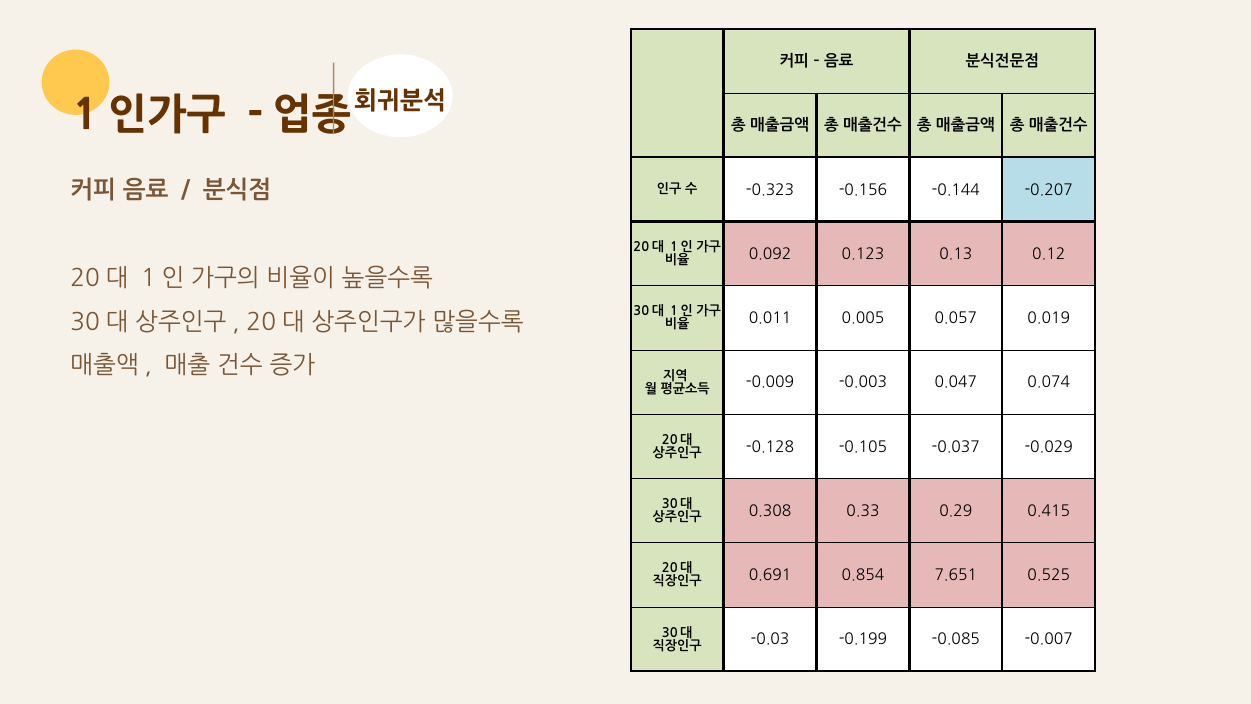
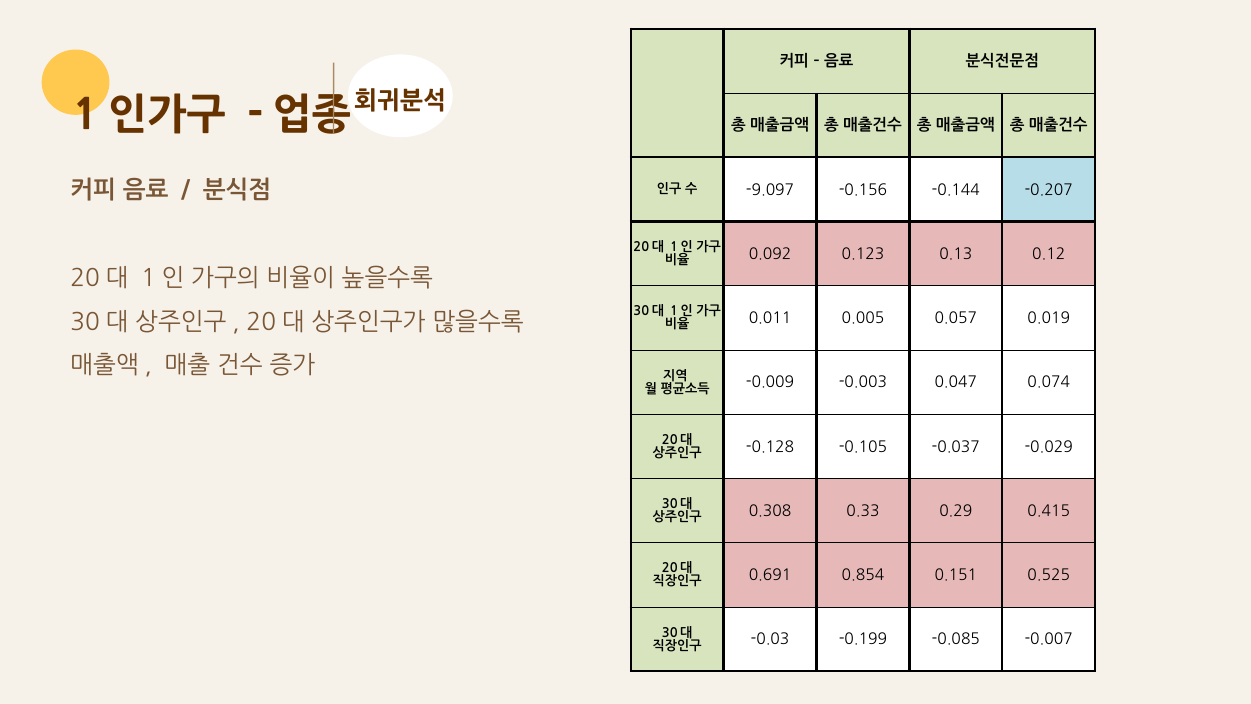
-0.323: -0.323 -> -9.097
7.651: 7.651 -> 0.151
